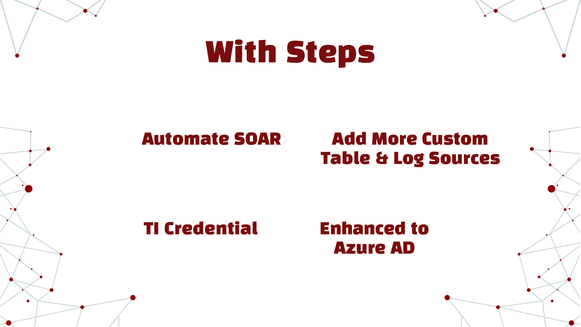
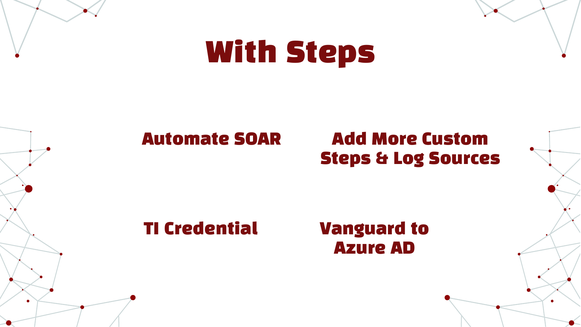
Table at (346, 159): Table -> Steps
Enhanced: Enhanced -> Vanguard
